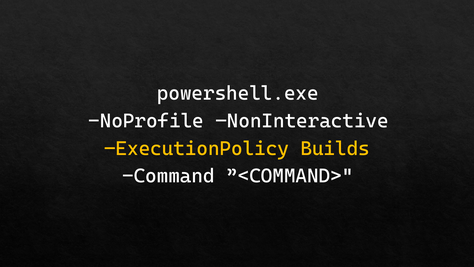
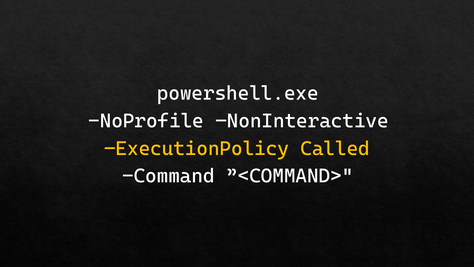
Builds: Builds -> Called
